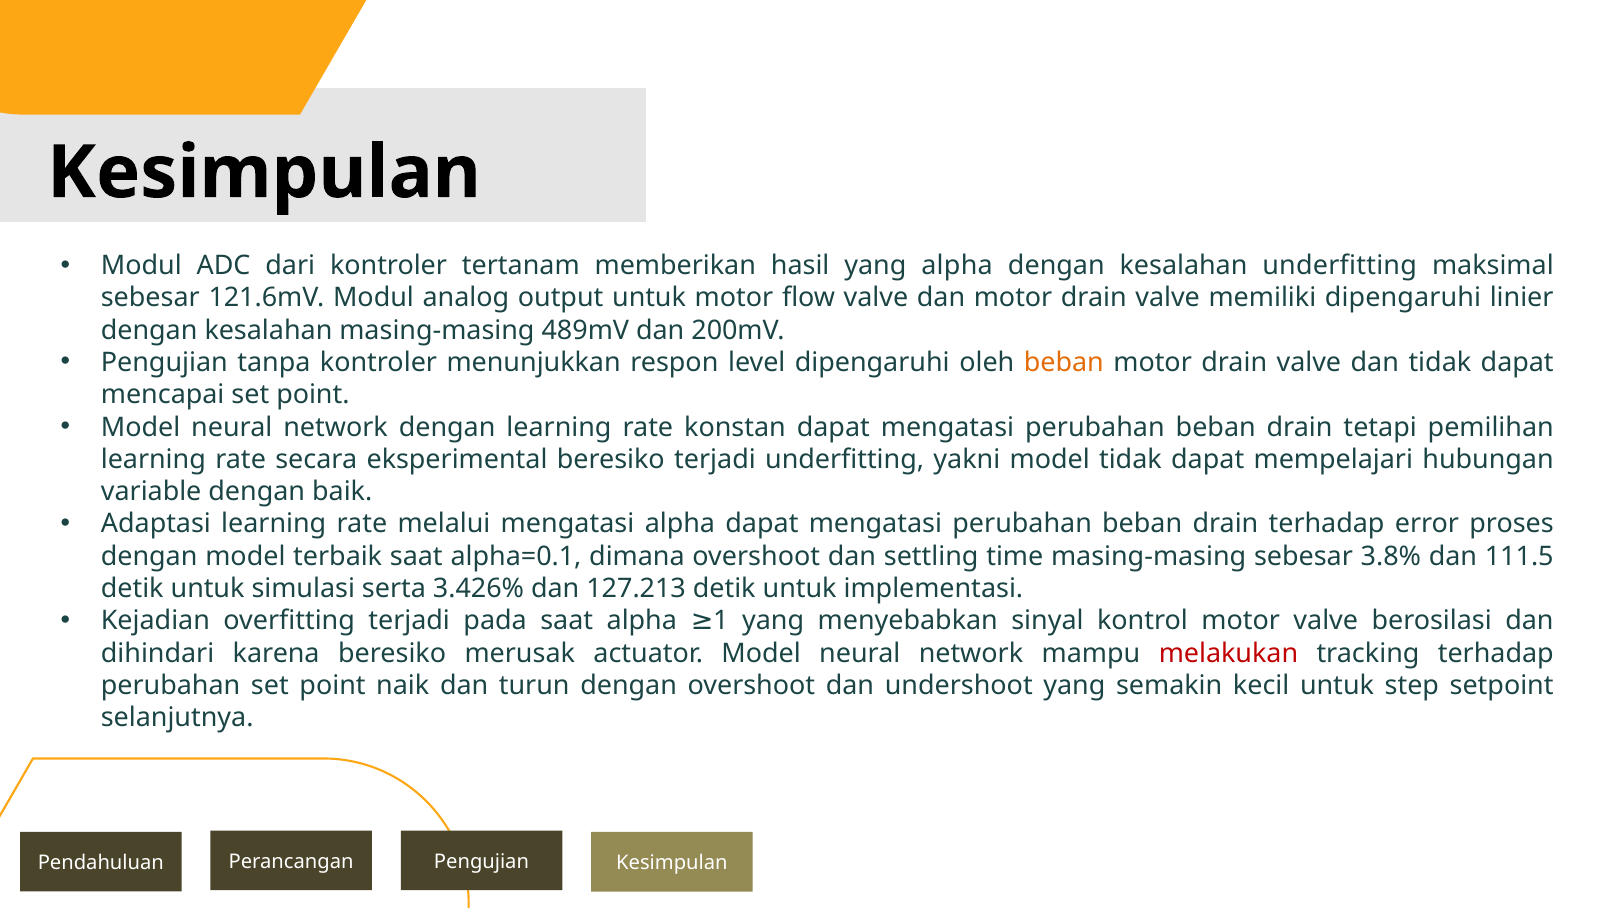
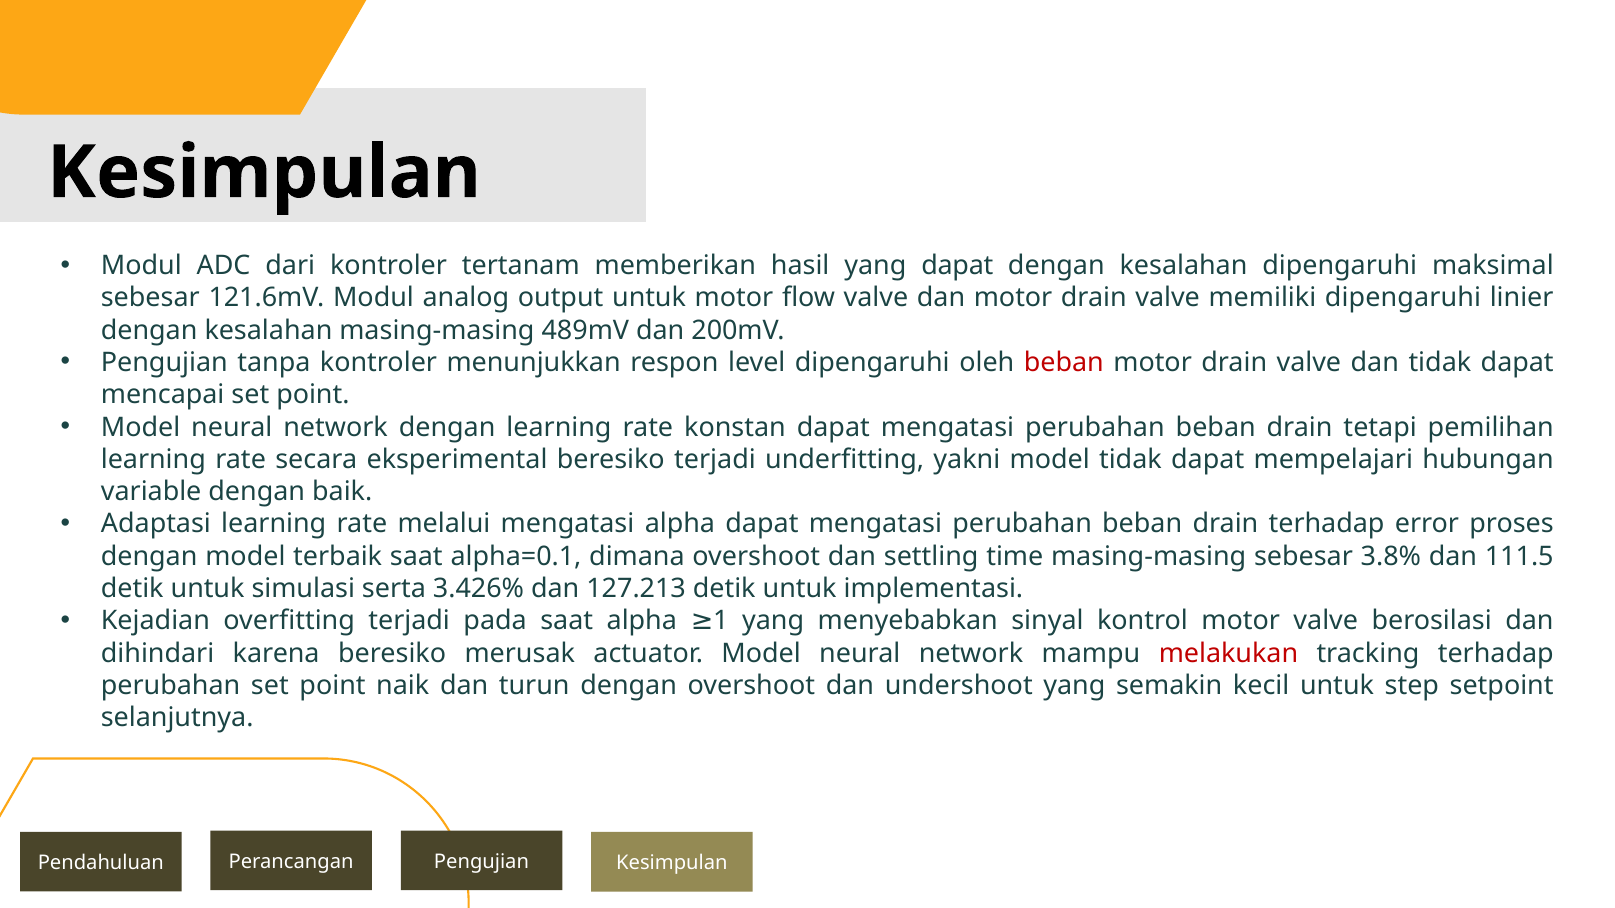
yang alpha: alpha -> dapat
kesalahan underfitting: underfitting -> dipengaruhi
beban at (1064, 363) colour: orange -> red
